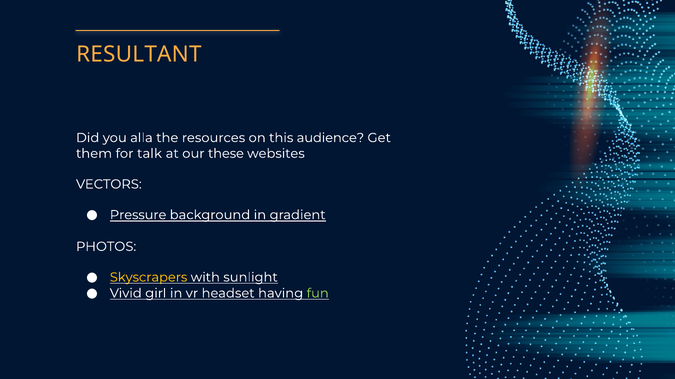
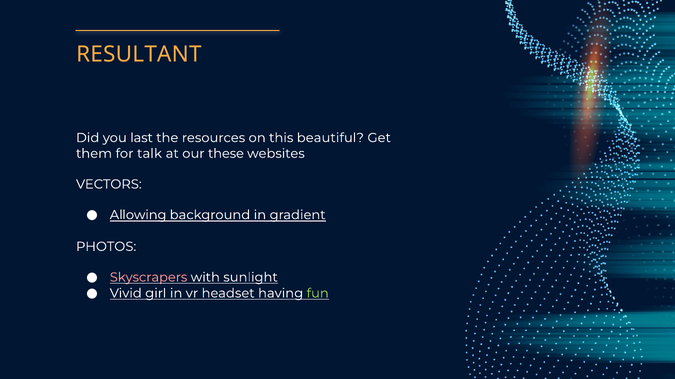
alla: alla -> last
audience: audience -> beautiful
Pressure: Pressure -> Allowing
Skyscrapers colour: yellow -> pink
